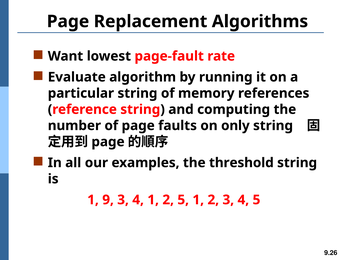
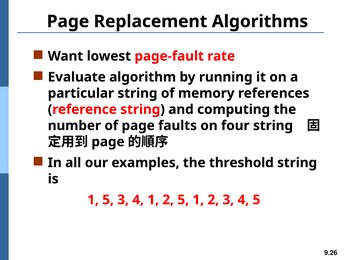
only: only -> four
1 9: 9 -> 5
